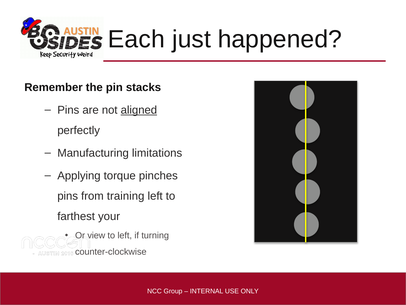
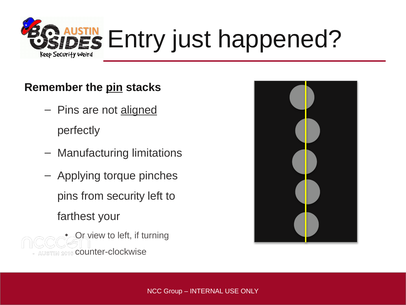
Each: Each -> Entry
pin underline: none -> present
training: training -> security
